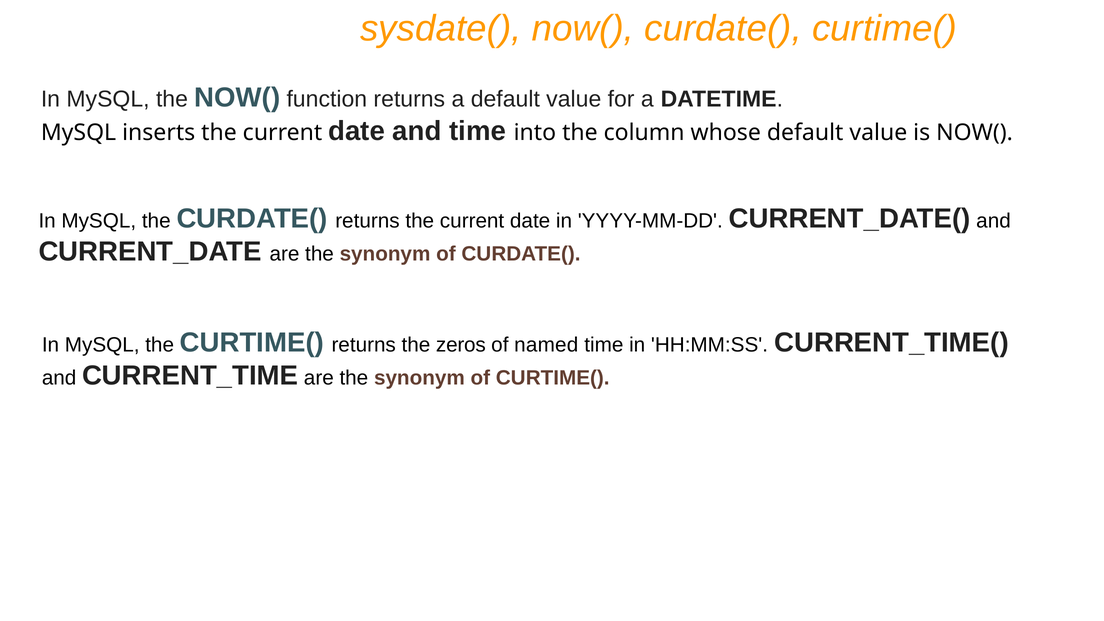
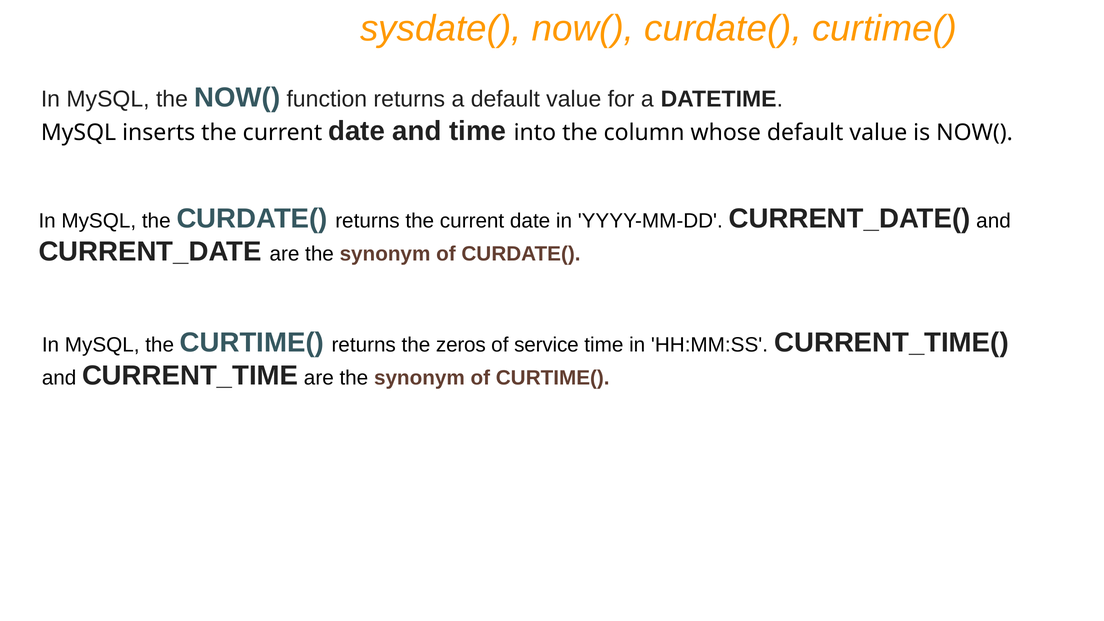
named: named -> service
